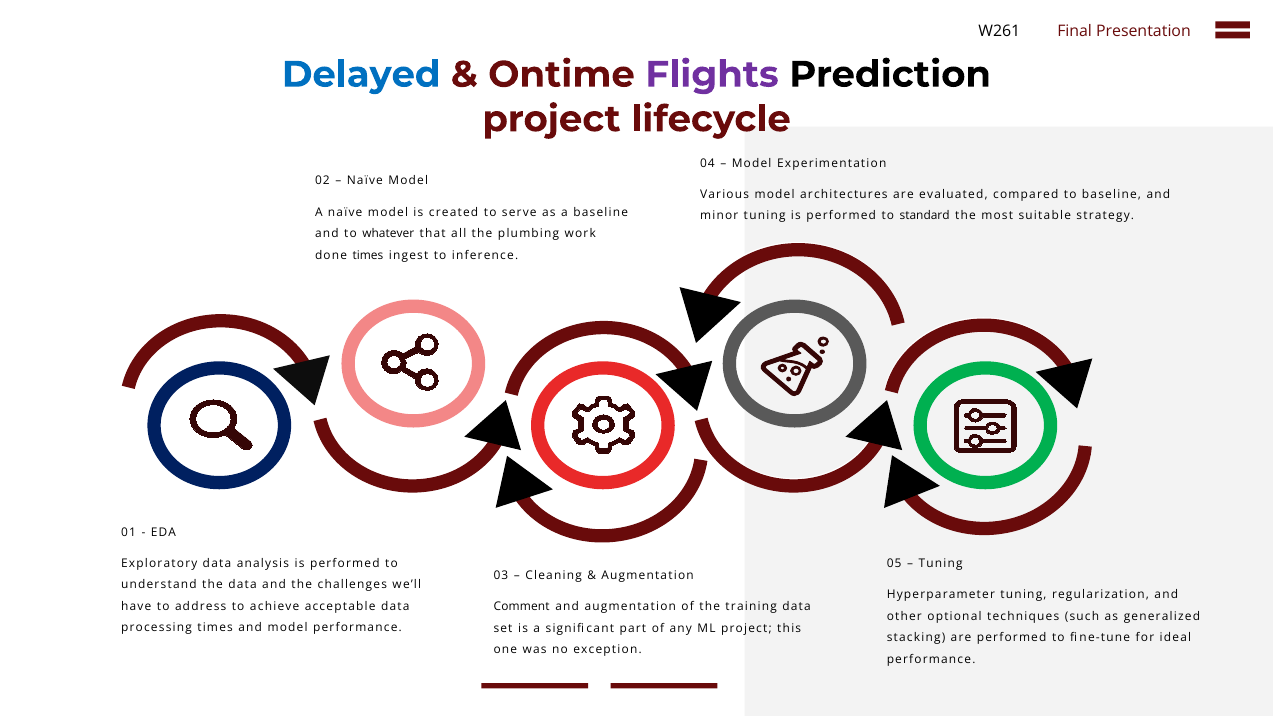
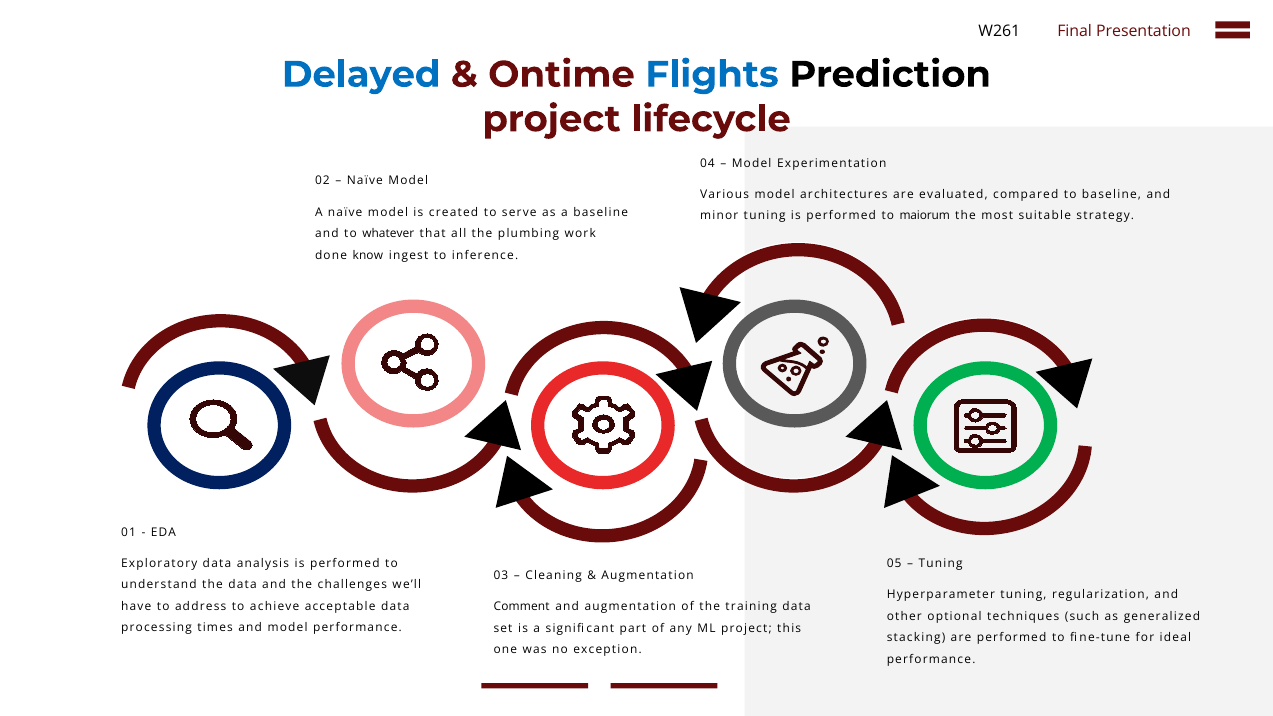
Flights colour: purple -> blue
standard: standard -> maiorum
done times: times -> know
